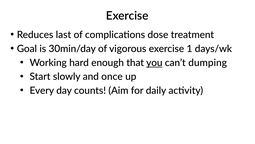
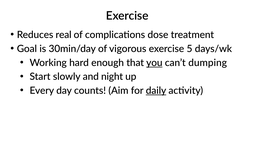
last: last -> real
1: 1 -> 5
once: once -> night
daily underline: none -> present
